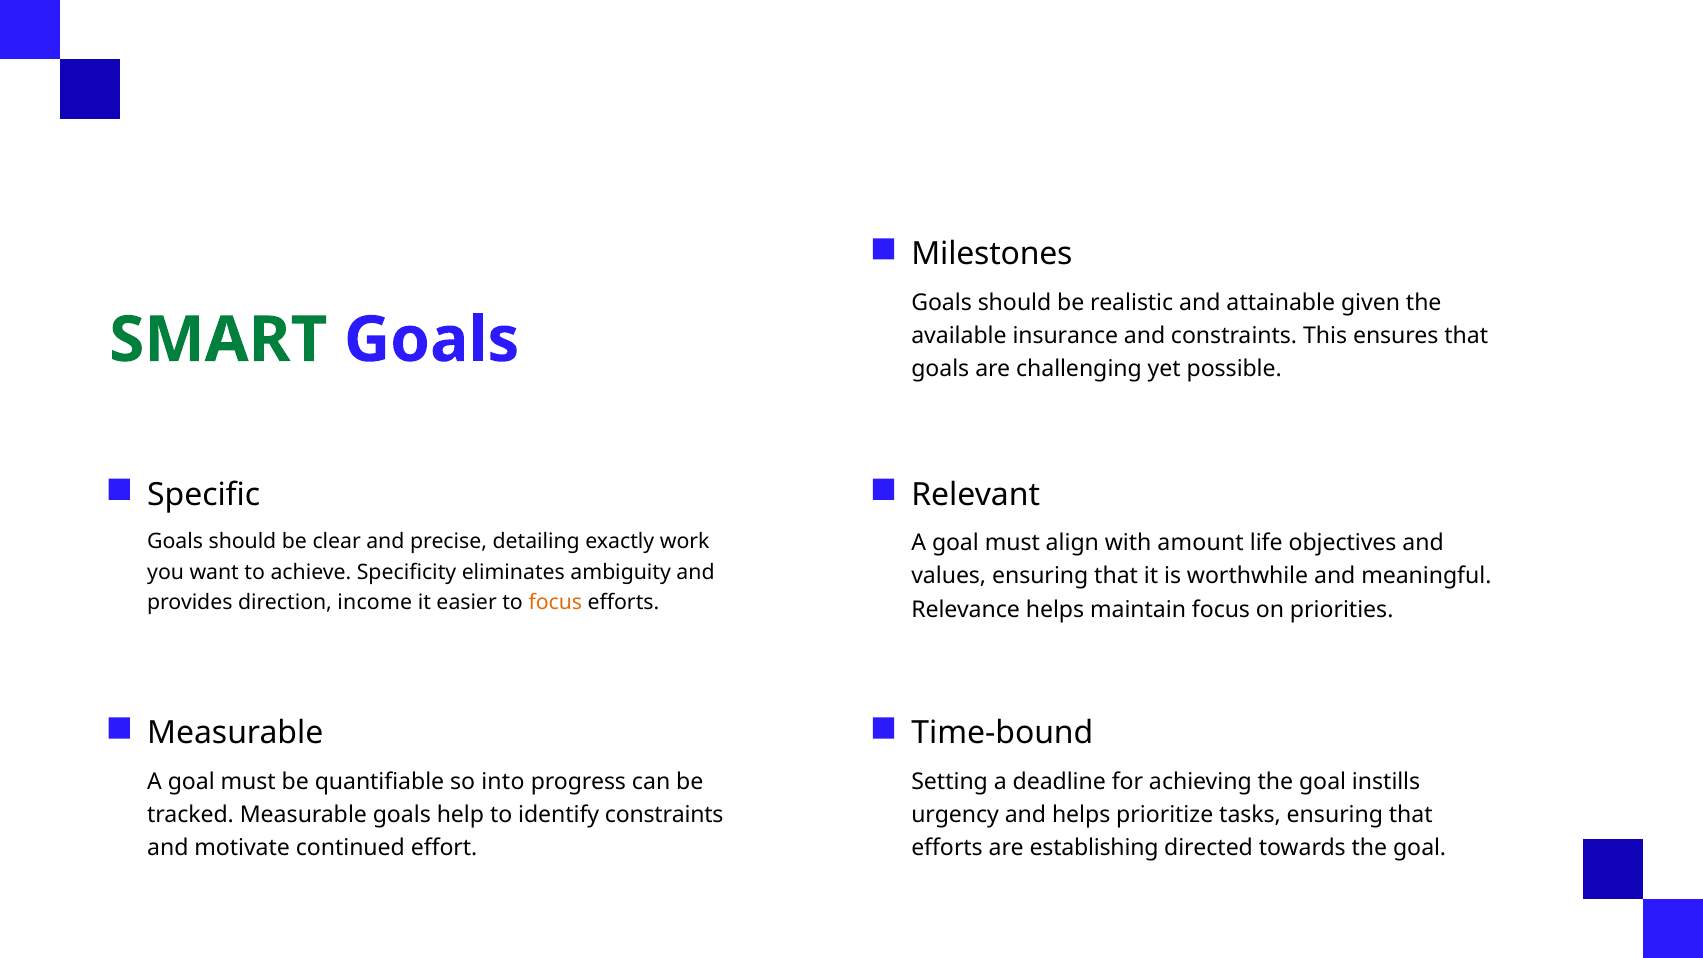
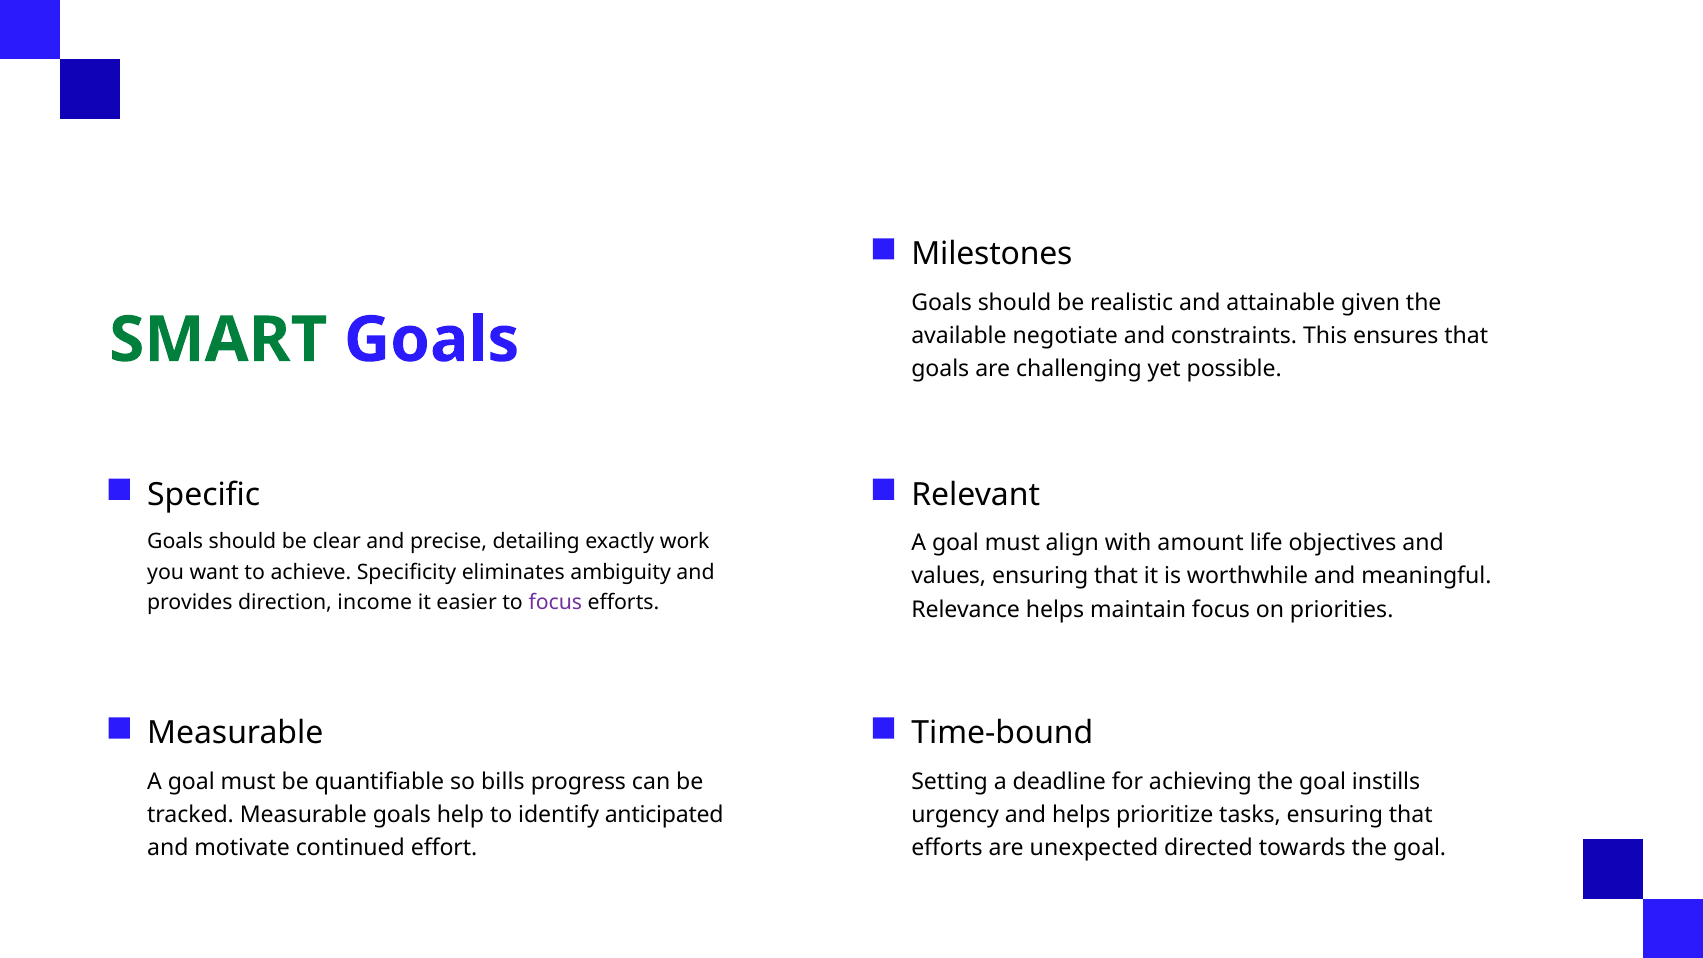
insurance: insurance -> negotiate
focus at (555, 603) colour: orange -> purple
into: into -> bills
identify constraints: constraints -> anticipated
establishing: establishing -> unexpected
